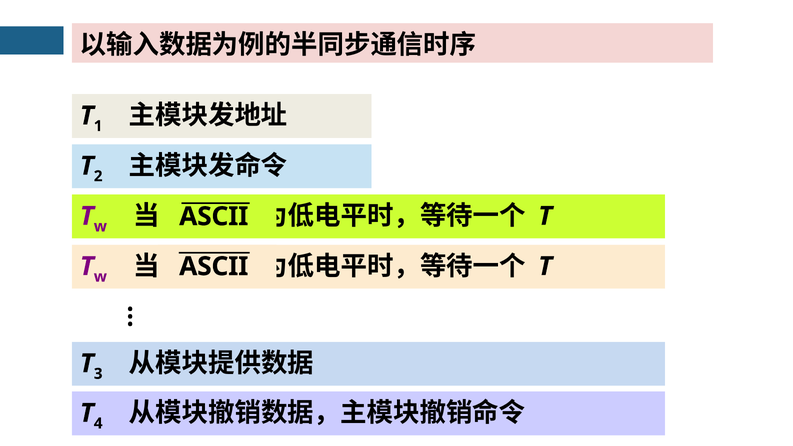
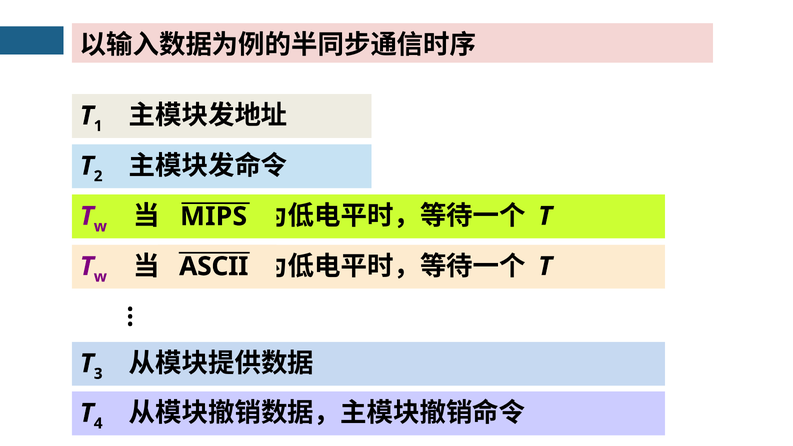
ASCII at (214, 217): ASCII -> MIPS
